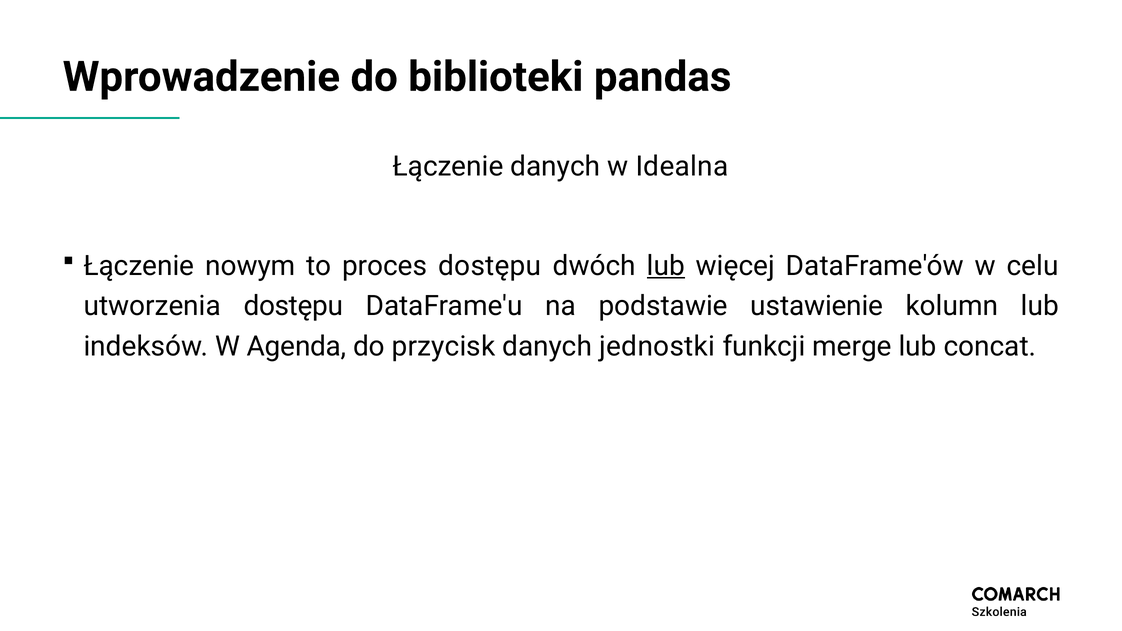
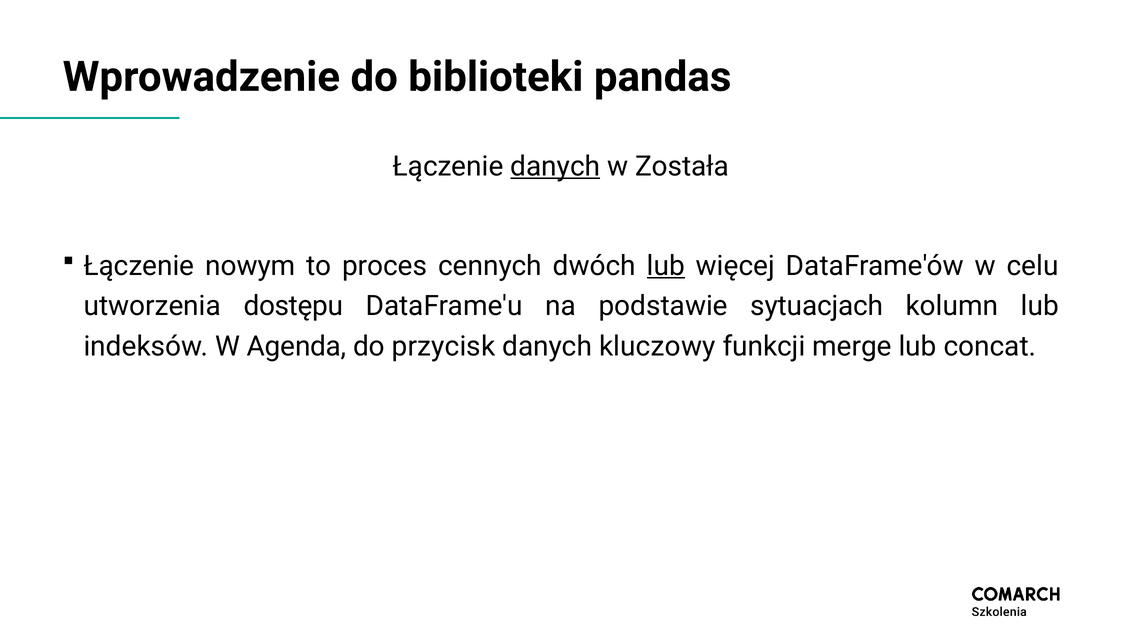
danych at (555, 166) underline: none -> present
Idealna: Idealna -> Została
proces dostępu: dostępu -> cennych
ustawienie: ustawienie -> sytuacjach
jednostki: jednostki -> kluczowy
